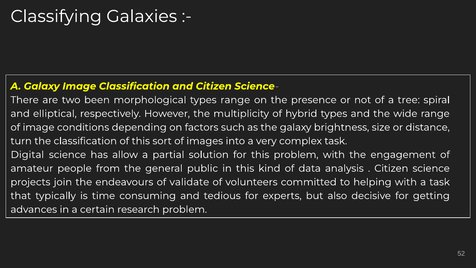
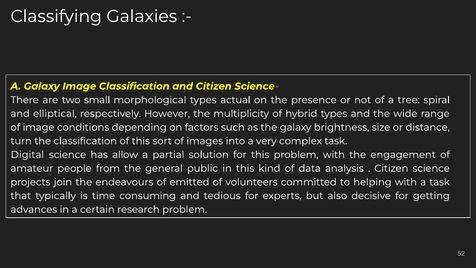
been: been -> small
types range: range -> actual
validate: validate -> emitted
